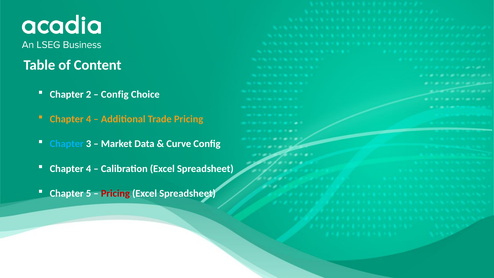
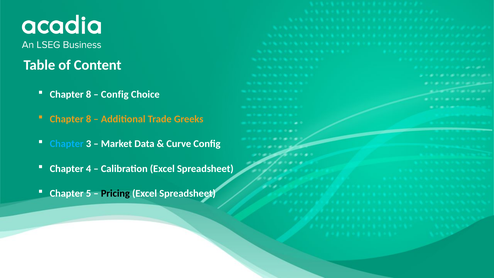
2 at (89, 94): 2 -> 8
4 at (89, 119): 4 -> 8
Trade Pricing: Pricing -> Greeks
Pricing at (115, 193) colour: red -> black
